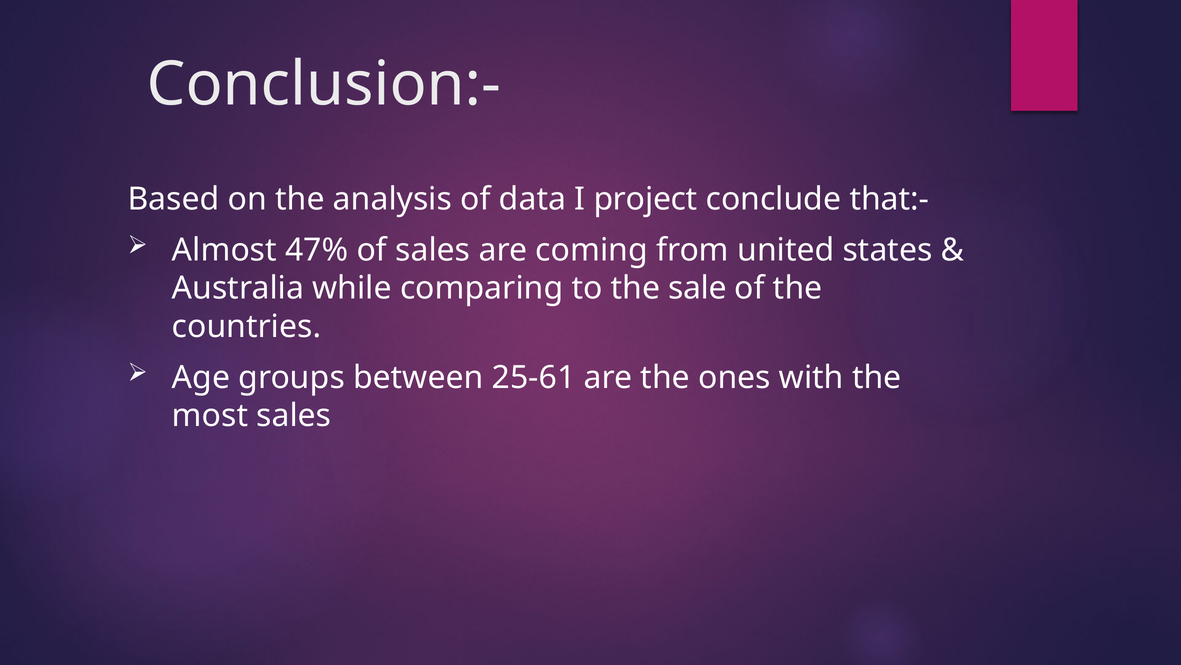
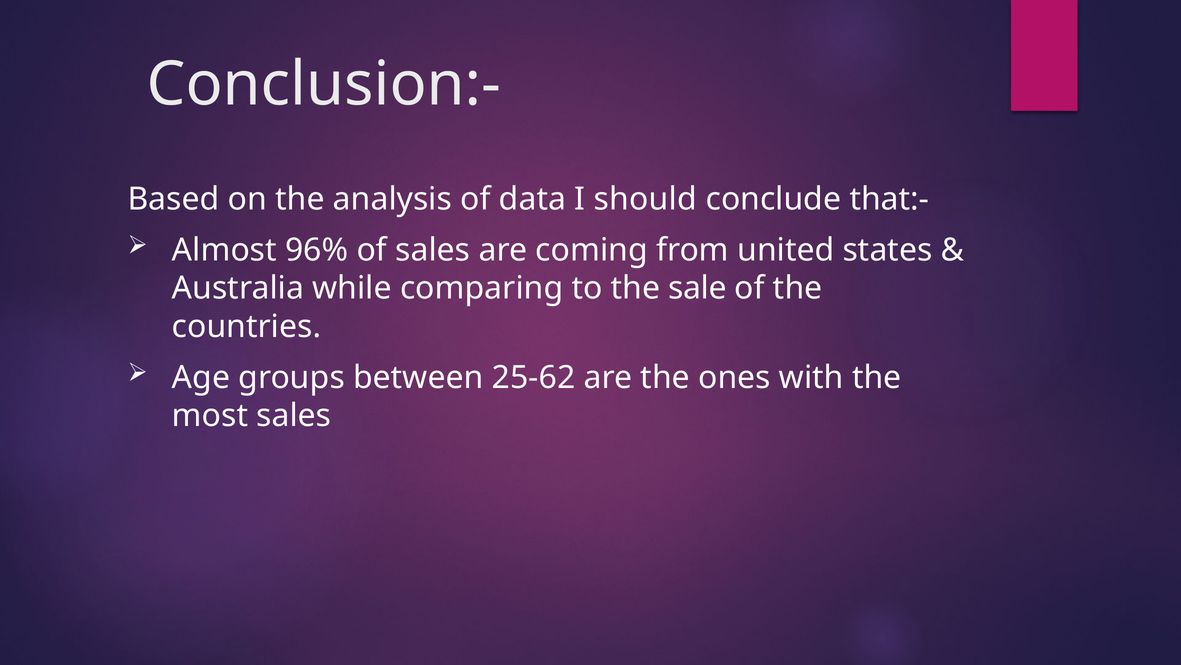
project: project -> should
47%: 47% -> 96%
25-61: 25-61 -> 25-62
